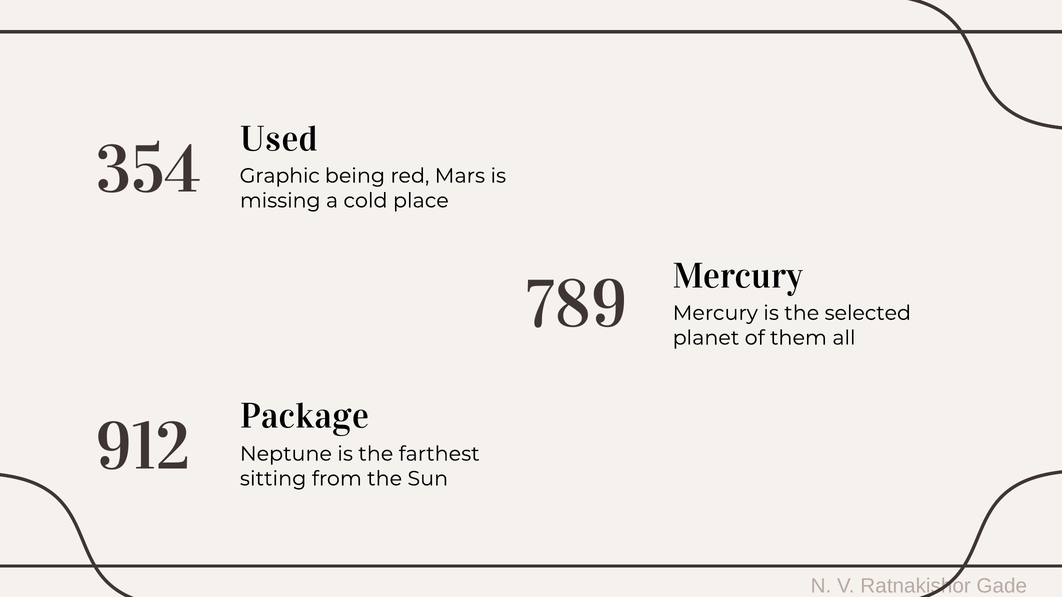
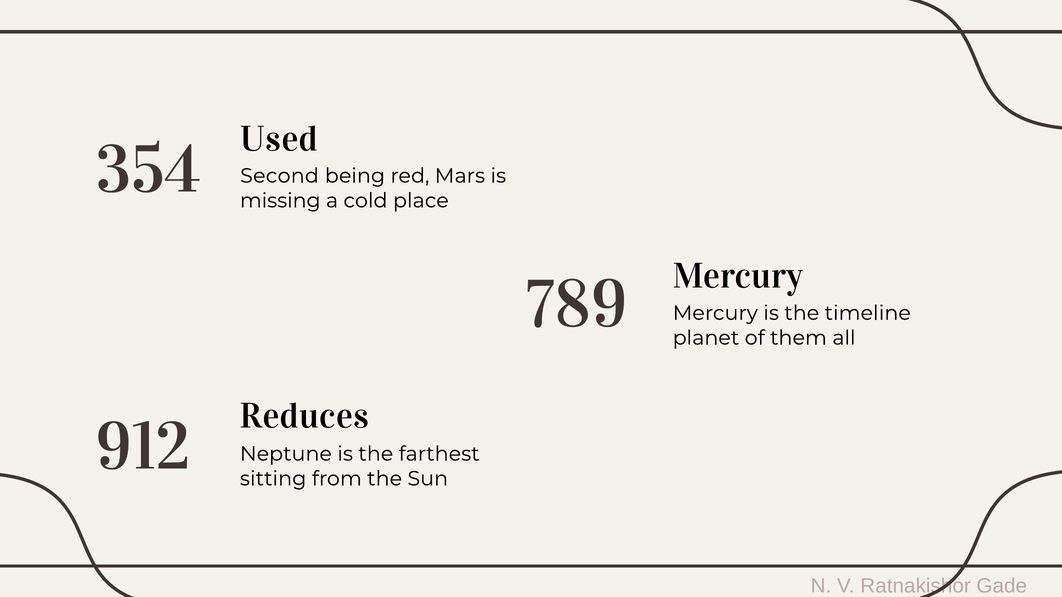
Graphic: Graphic -> Second
selected: selected -> timeline
Package: Package -> Reduces
